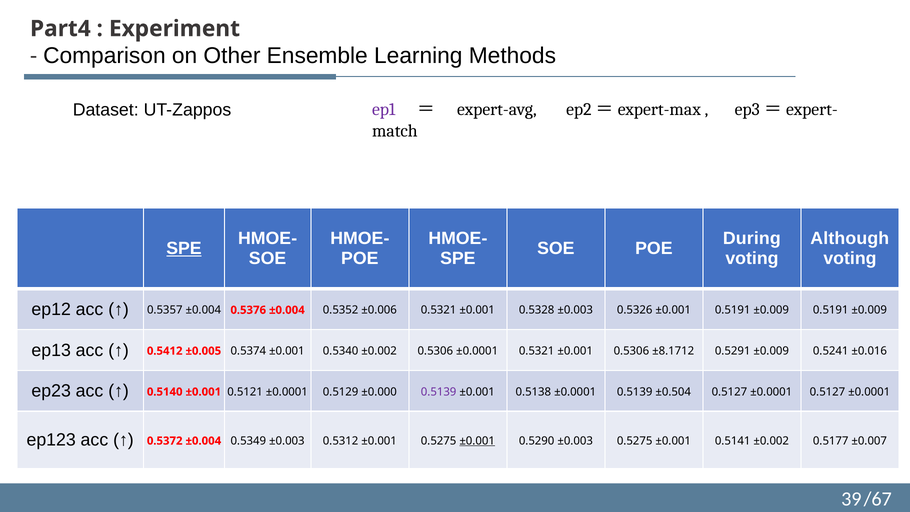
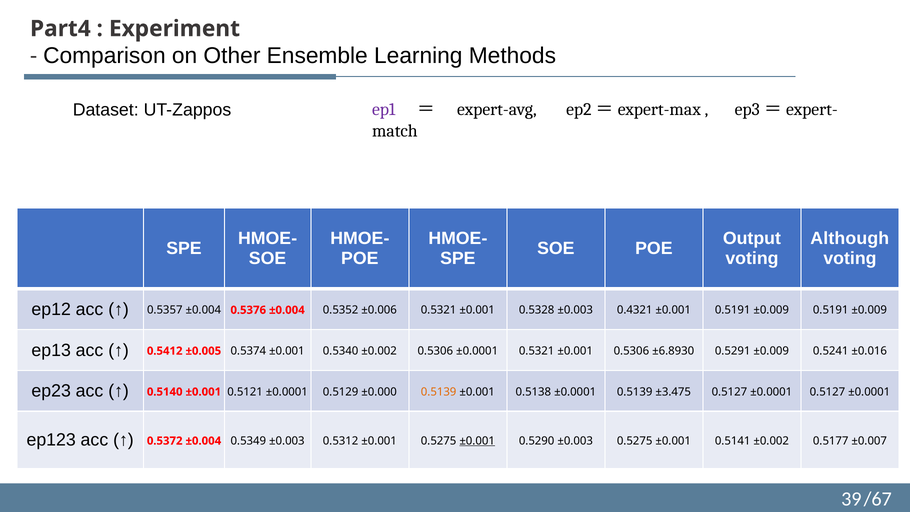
During: During -> Output
SPE at (184, 248) underline: present -> none
0.5326: 0.5326 -> 0.4321
±8.1712: ±8.1712 -> ±6.8930
0.5139 at (439, 392) colour: purple -> orange
±0.504: ±0.504 -> ±3.475
